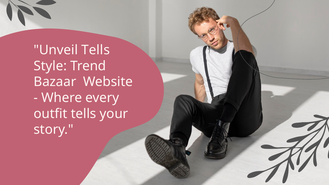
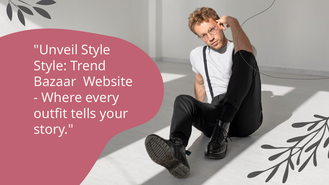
Unveil Tells: Tells -> Style
